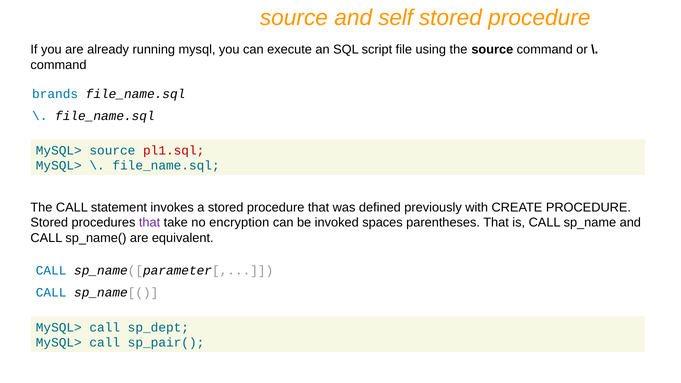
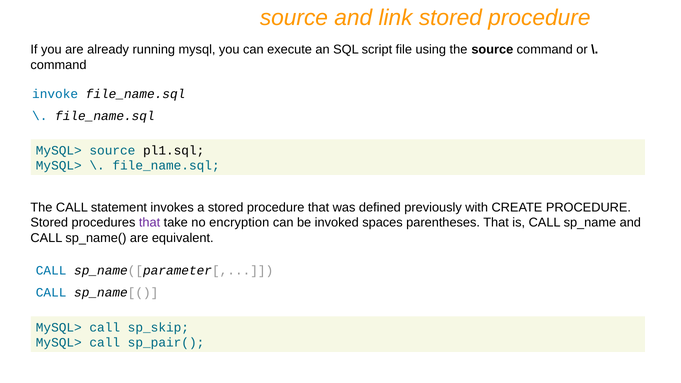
self: self -> link
brands: brands -> invoke
pl1.sql colour: red -> black
sp_dept: sp_dept -> sp_skip
